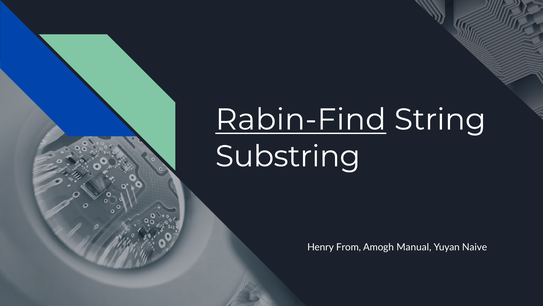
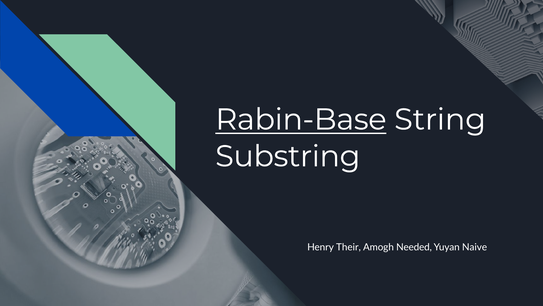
Rabin-Find: Rabin-Find -> Rabin-Base
From: From -> Their
Manual: Manual -> Needed
